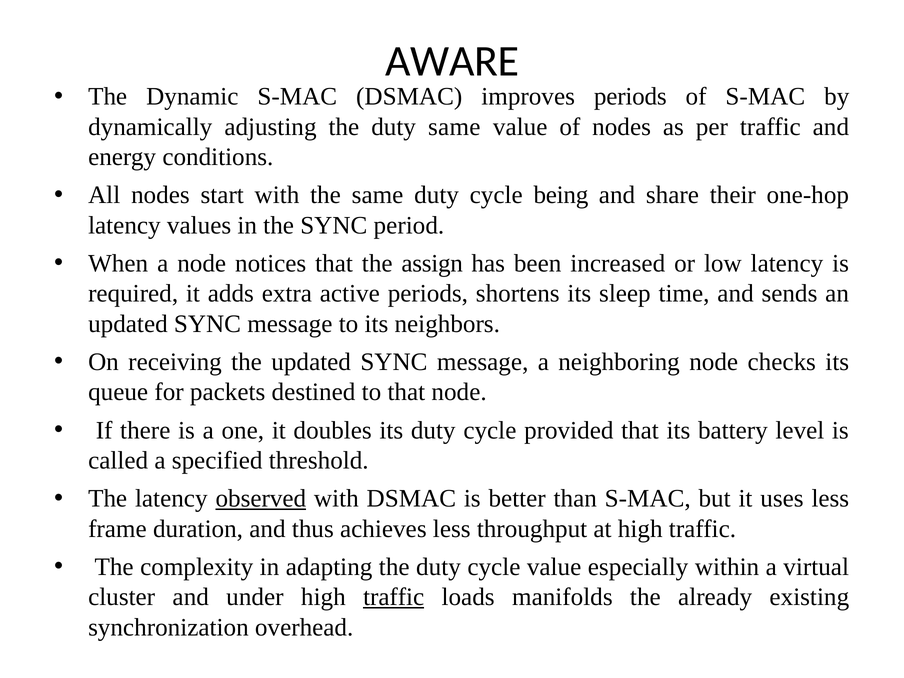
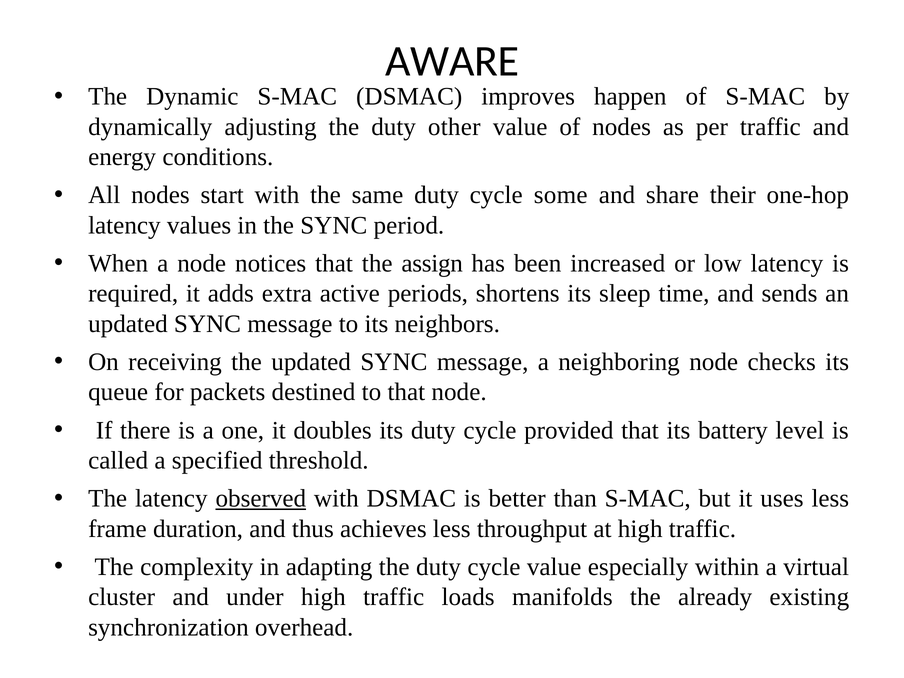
improves periods: periods -> happen
duty same: same -> other
being: being -> some
traffic at (394, 597) underline: present -> none
